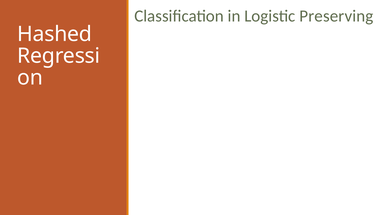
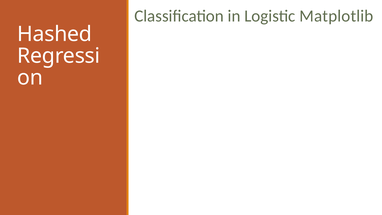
Preserving: Preserving -> Matplotlib
